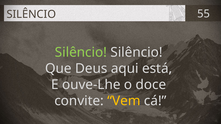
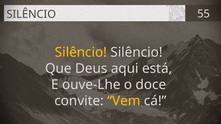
Silêncio at (81, 52) colour: light green -> yellow
